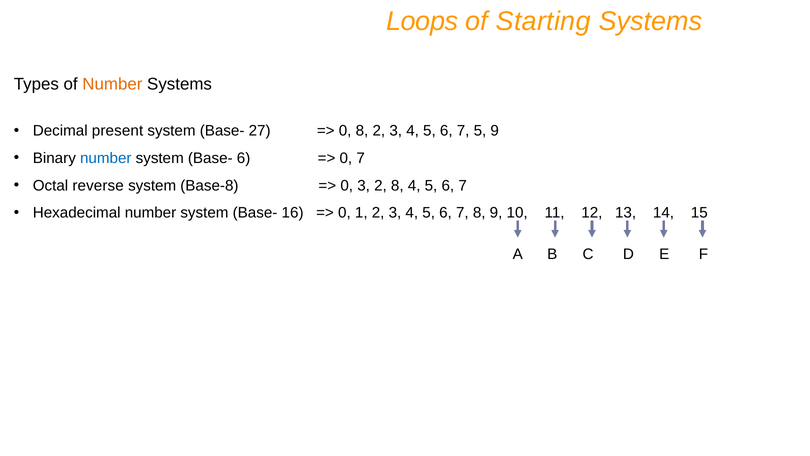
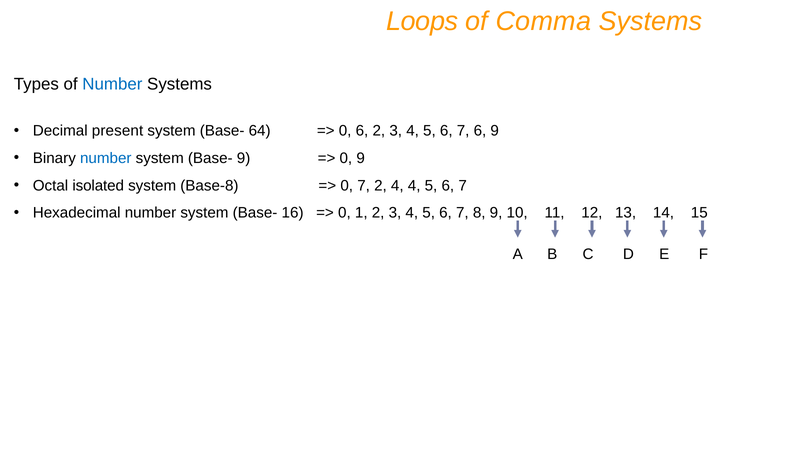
Starting: Starting -> Comma
Number at (112, 84) colour: orange -> blue
27: 27 -> 64
0 8: 8 -> 6
7 5: 5 -> 6
Base- 6: 6 -> 9
0 7: 7 -> 9
reverse: reverse -> isolated
0 3: 3 -> 7
2 8: 8 -> 4
